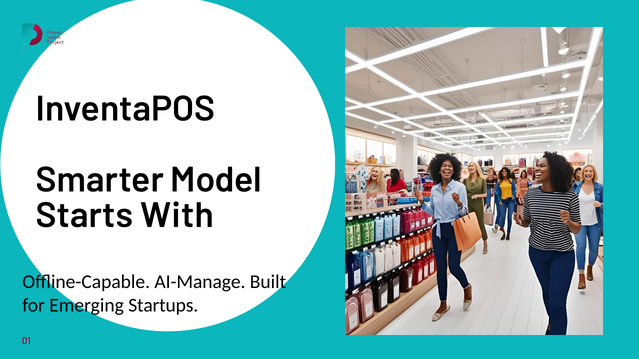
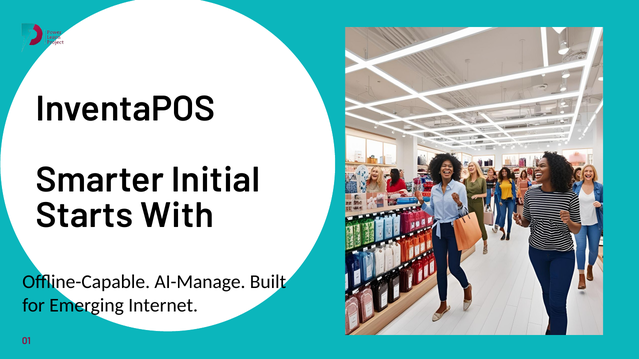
Model: Model -> Initial
Startups: Startups -> Internet
